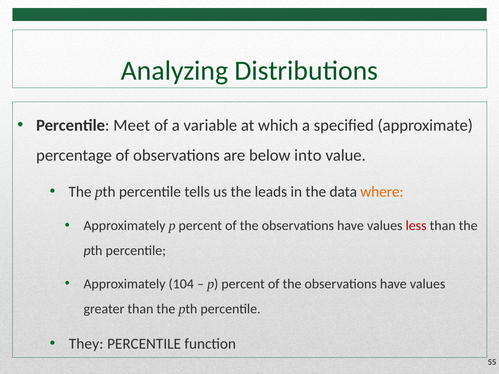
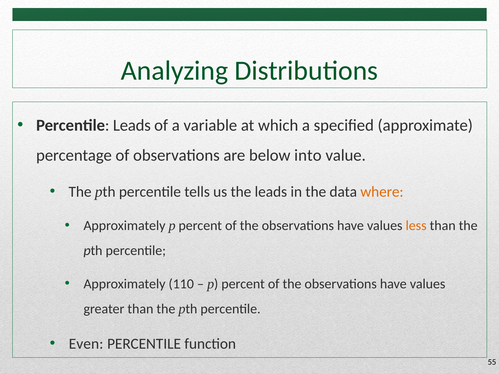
Percentile Meet: Meet -> Leads
less colour: red -> orange
104: 104 -> 110
They: They -> Even
